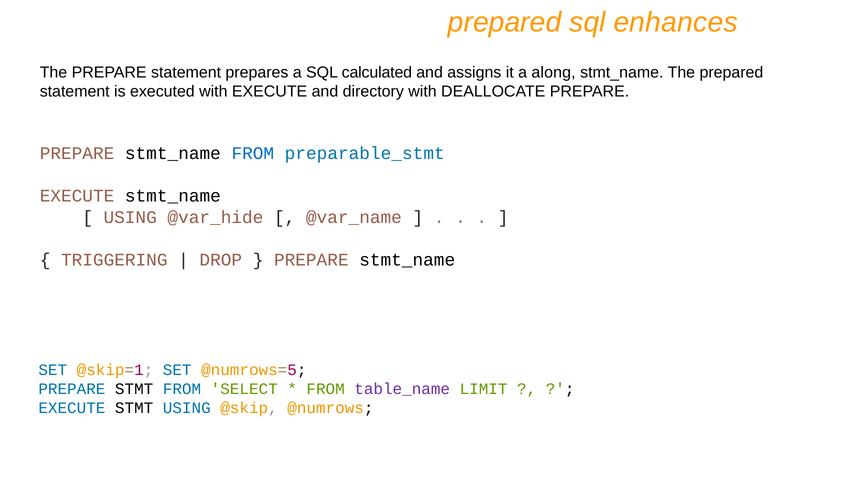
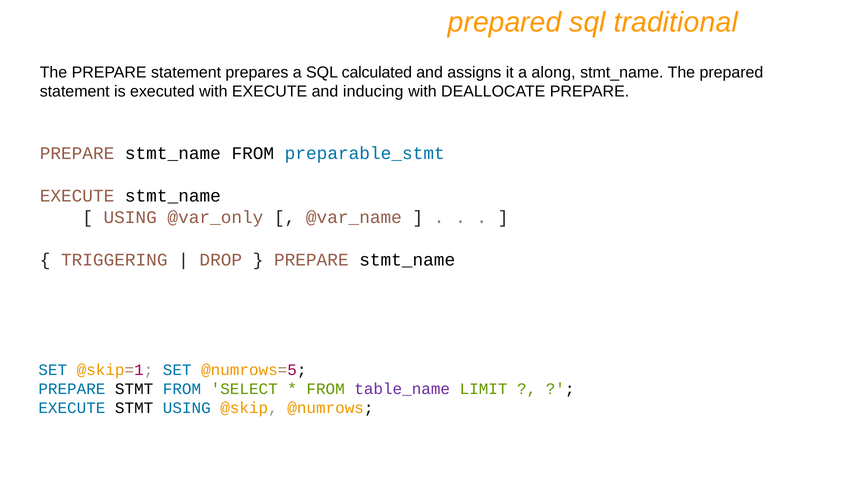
enhances: enhances -> traditional
directory: directory -> inducing
FROM at (253, 153) colour: blue -> black
@var_hide: @var_hide -> @var_only
